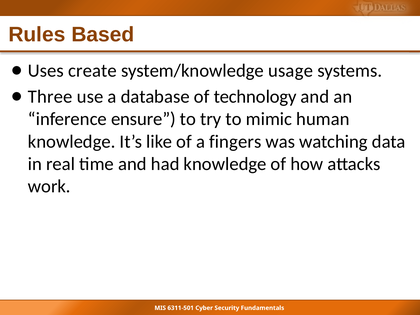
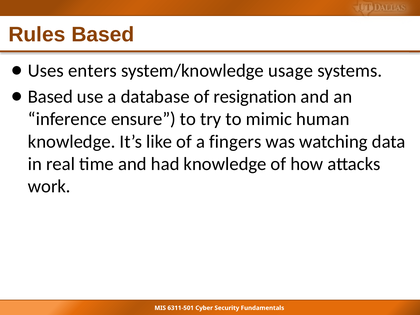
create: create -> enters
Three at (50, 97): Three -> Based
technology: technology -> resignation
